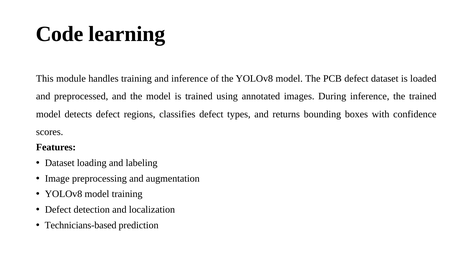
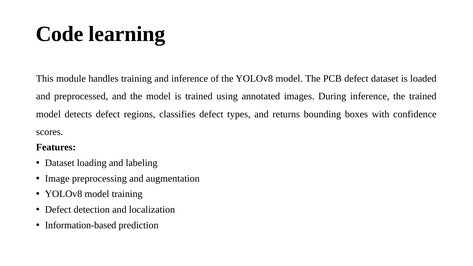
Technicians-based: Technicians-based -> Information-based
